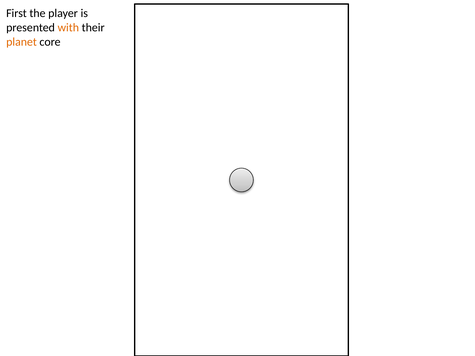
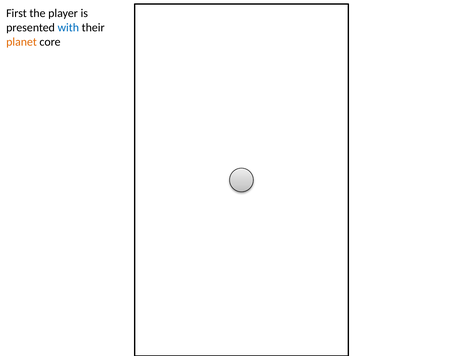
with colour: orange -> blue
